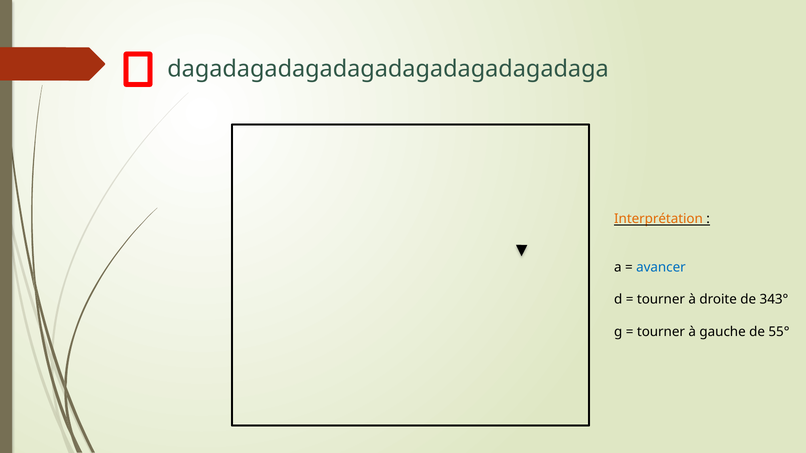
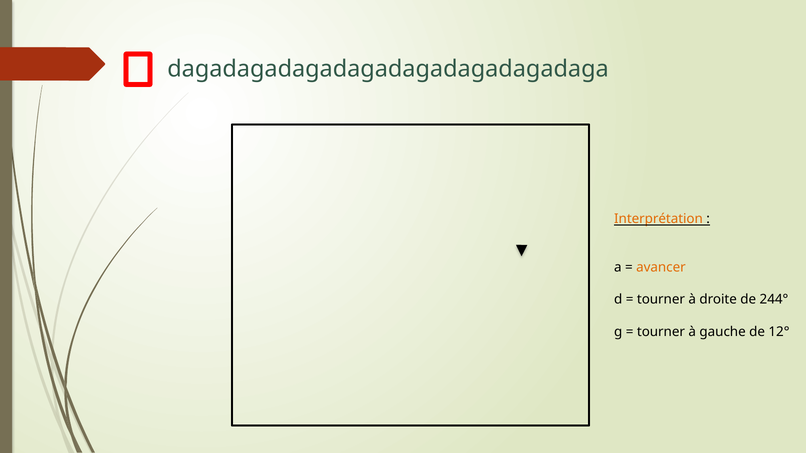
avancer colour: blue -> orange
343°: 343° -> 244°
55°: 55° -> 12°
